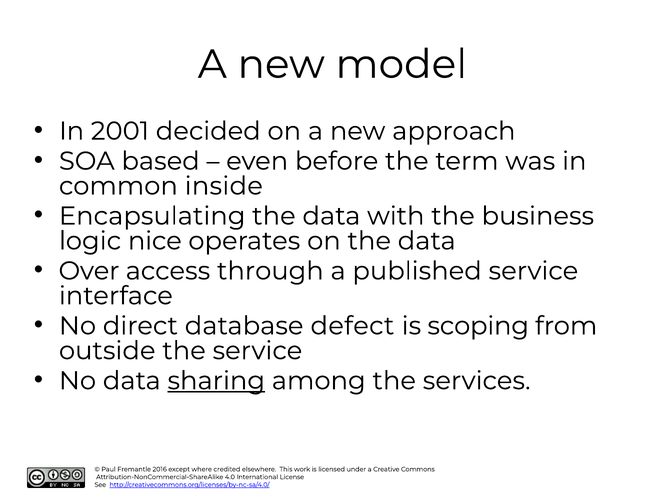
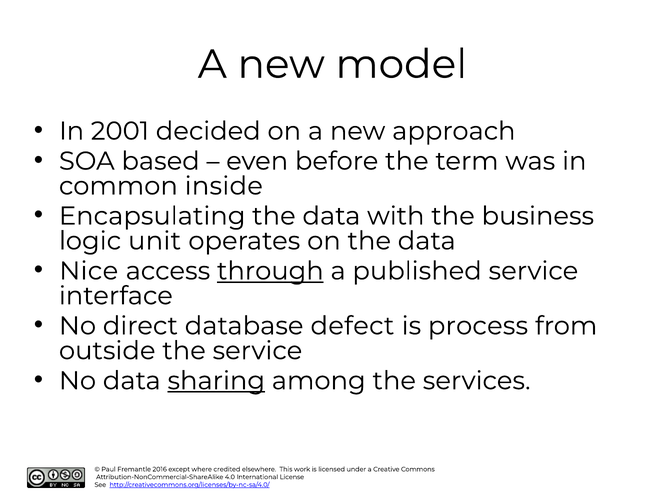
nice: nice -> unit
Over: Over -> Nice
through underline: none -> present
scoping: scoping -> process
